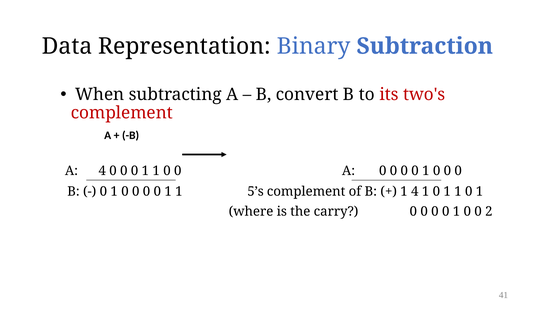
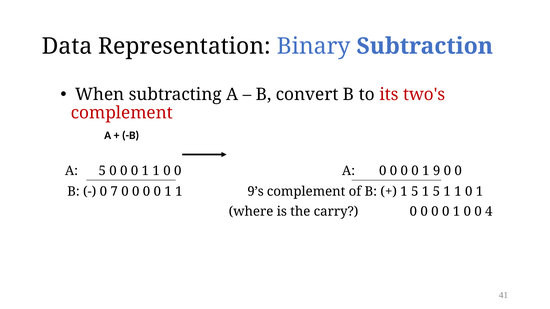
A 4: 4 -> 5
0 at (437, 171): 0 -> 9
1 at (114, 192): 1 -> 7
5’s: 5’s -> 9’s
4 at (415, 192): 4 -> 5
0 at (436, 192): 0 -> 5
2: 2 -> 4
